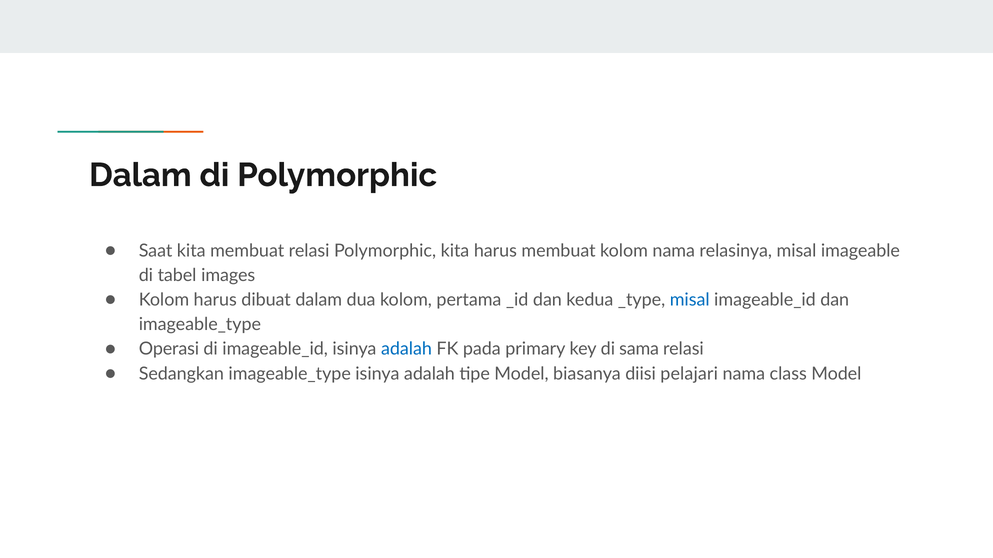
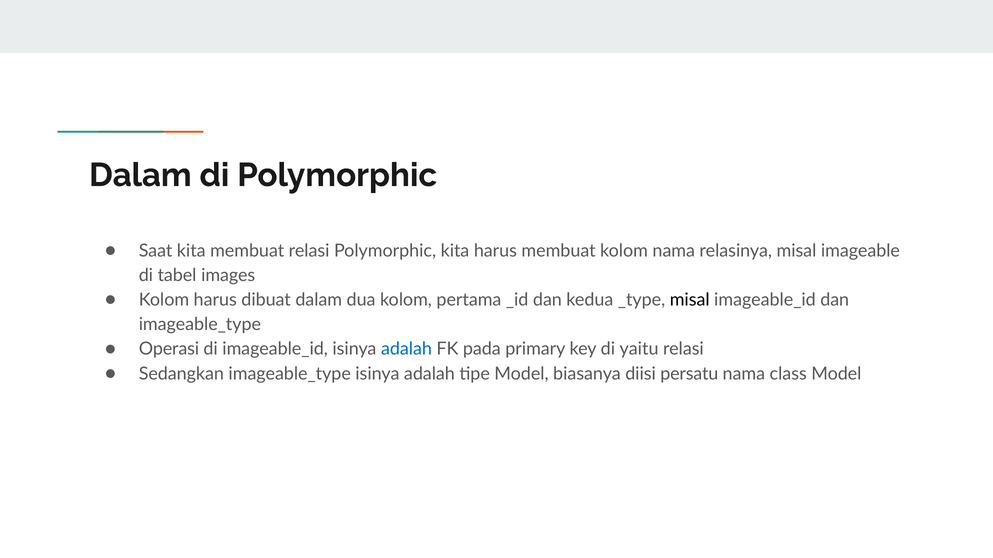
misal at (690, 300) colour: blue -> black
sama: sama -> yaitu
pelajari: pelajari -> persatu
